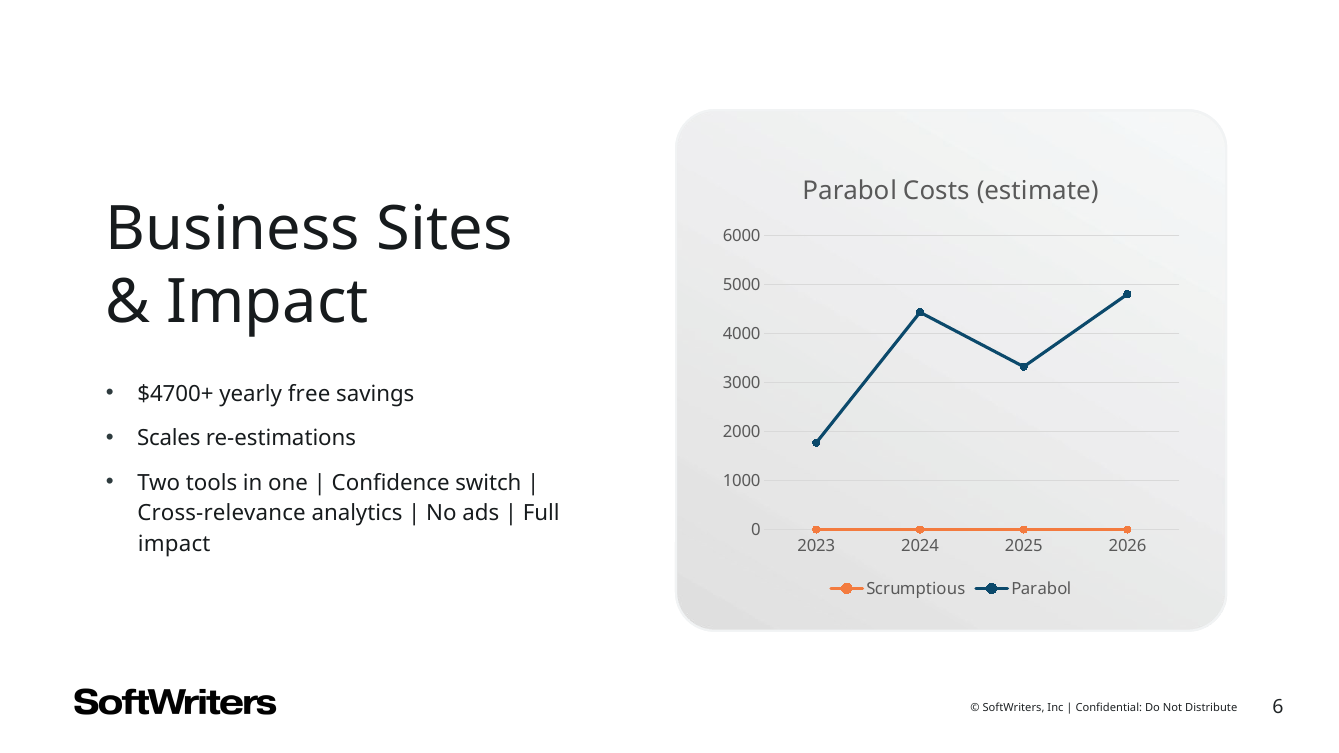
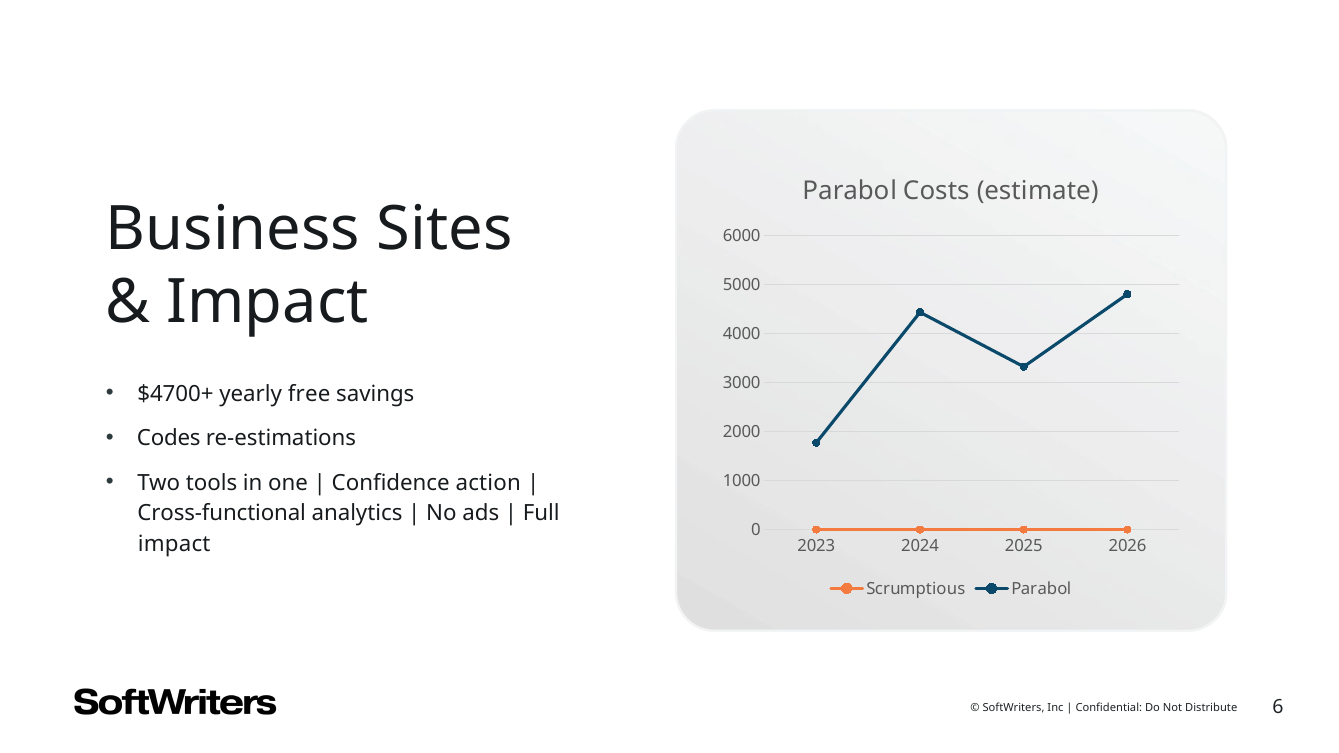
Scales: Scales -> Codes
switch: switch -> action
Cross-relevance: Cross-relevance -> Cross-functional
